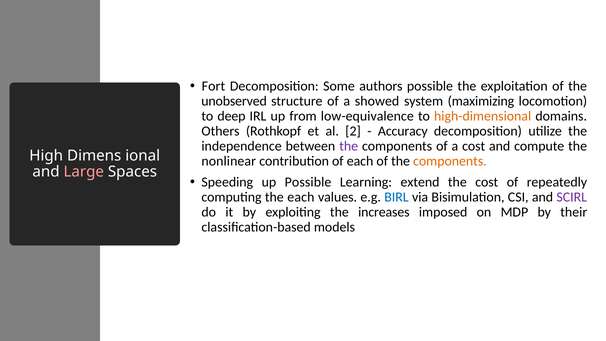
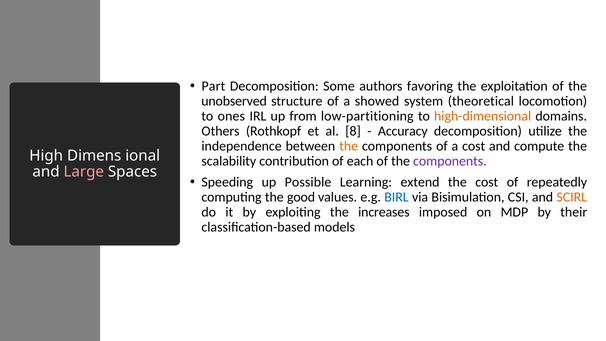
Fort: Fort -> Part
authors possible: possible -> favoring
maximizing: maximizing -> theoretical
deep: deep -> ones
low-equivalence: low-equivalence -> low-partitioning
2: 2 -> 8
the at (349, 146) colour: purple -> orange
nonlinear: nonlinear -> scalability
components at (450, 161) colour: orange -> purple
the each: each -> good
SCIRL colour: purple -> orange
